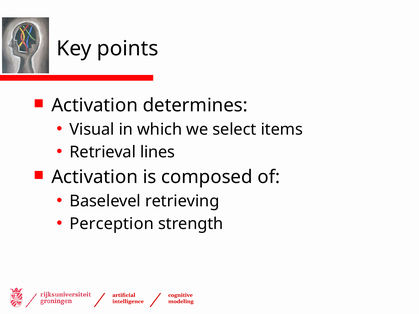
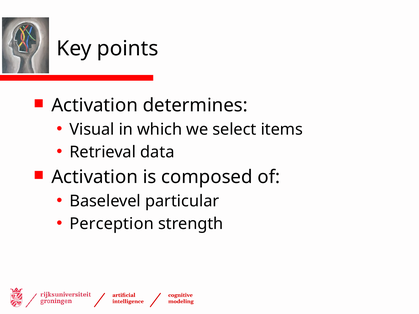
lines: lines -> data
retrieving: retrieving -> particular
